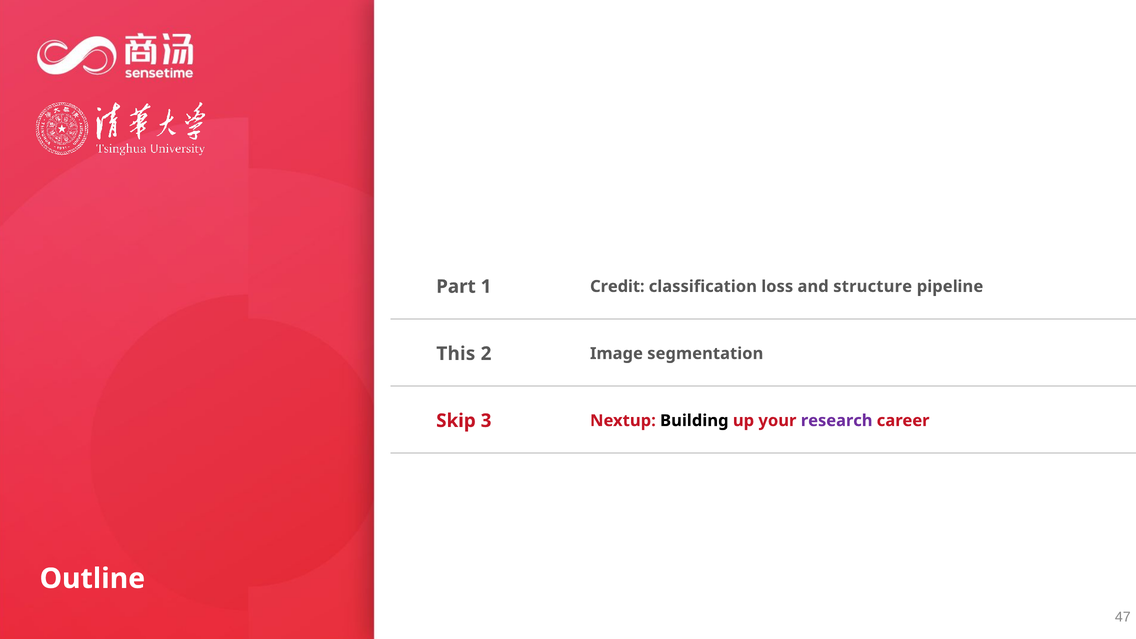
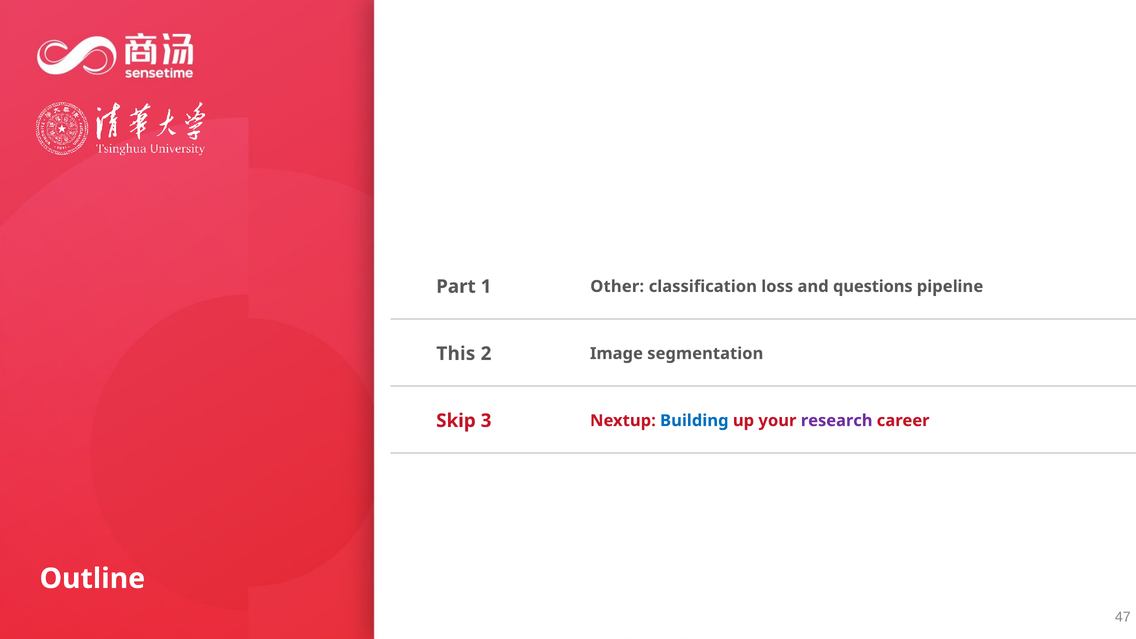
Credit: Credit -> Other
structure: structure -> questions
Building colour: black -> blue
